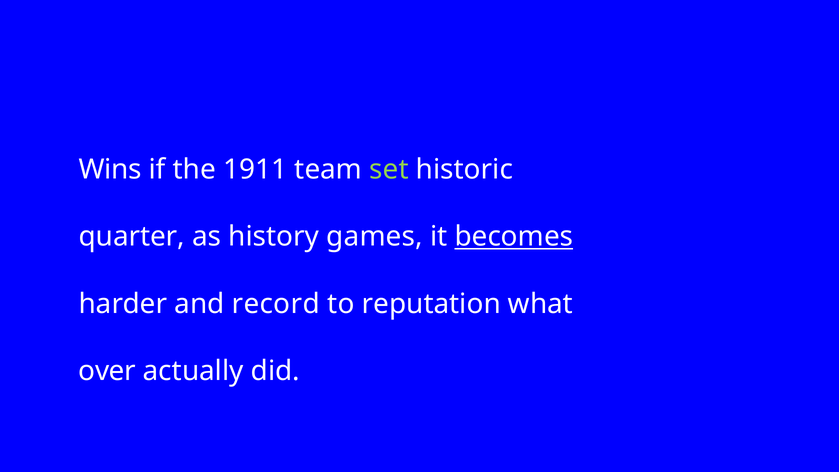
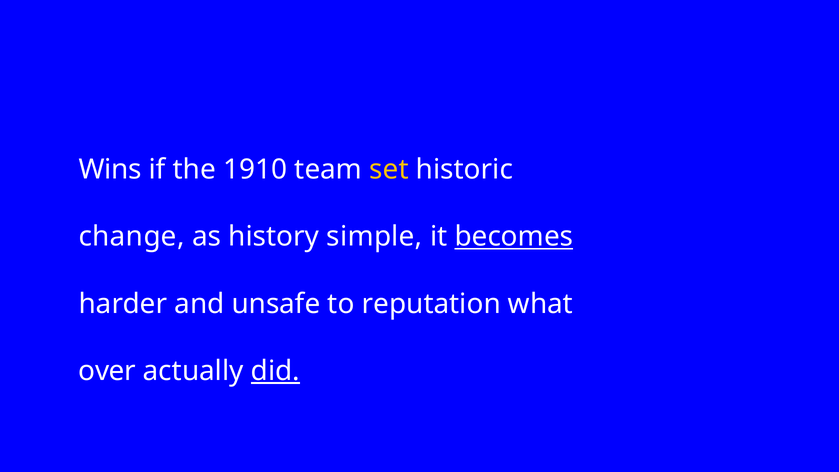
1911: 1911 -> 1910
set colour: light green -> yellow
quarter: quarter -> change
games: games -> simple
record: record -> unsafe
did underline: none -> present
